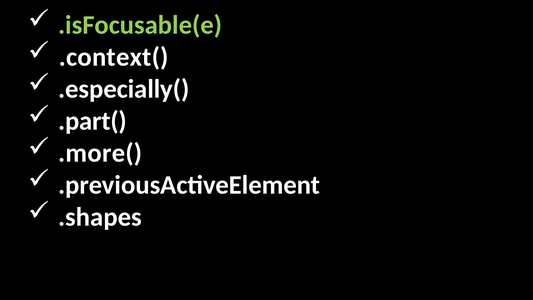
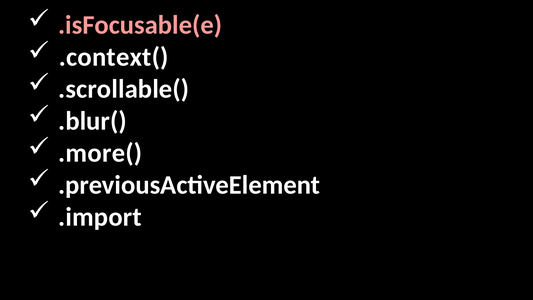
.isFocusable(e colour: light green -> pink
.especially(: .especially( -> .scrollable(
.part(: .part( -> .blur(
.shapes: .shapes -> .import
